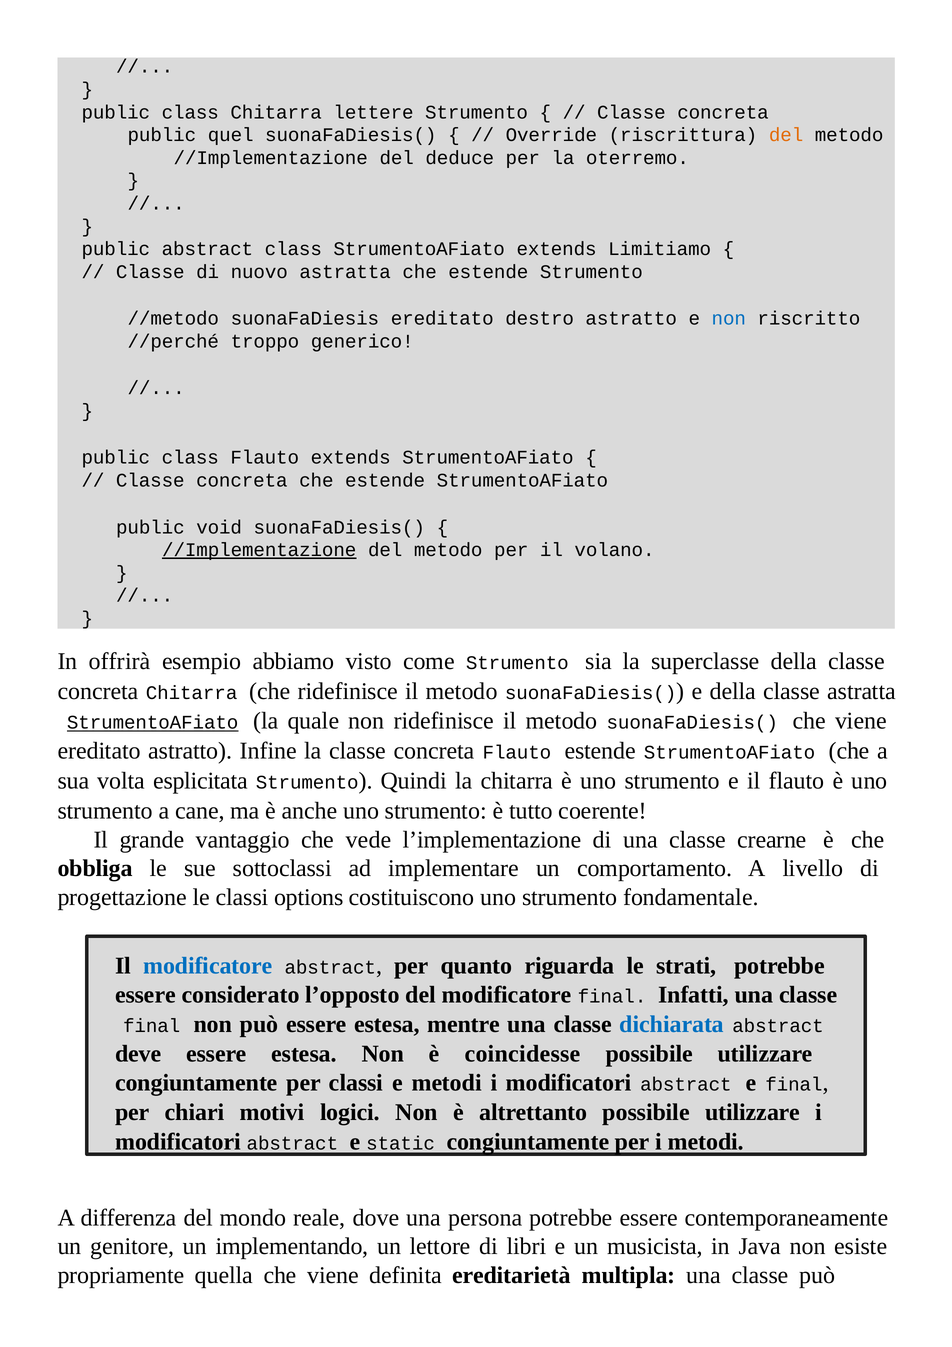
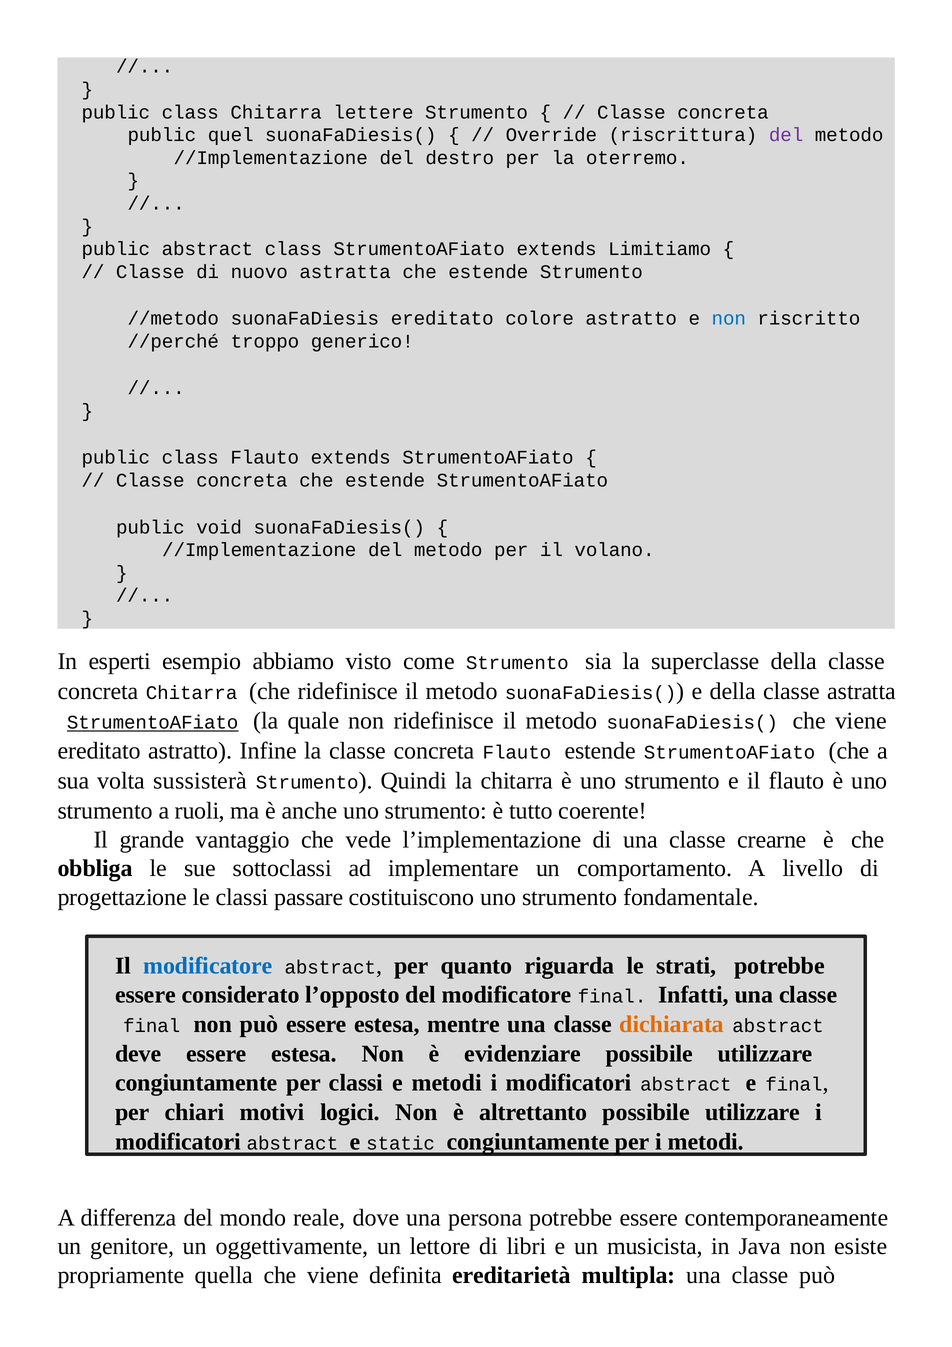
del at (786, 135) colour: orange -> purple
deduce: deduce -> destro
destro: destro -> colore
//Implementazione at (259, 550) underline: present -> none
offrirà: offrirà -> esperti
esplicitata: esplicitata -> sussisterà
cane: cane -> ruoli
options: options -> passare
dichiarata colour: blue -> orange
coincidesse: coincidesse -> evidenziare
implementando: implementando -> oggettivamente
